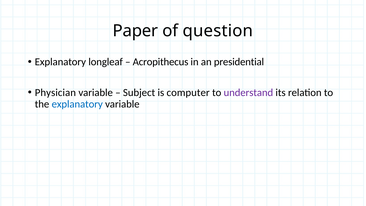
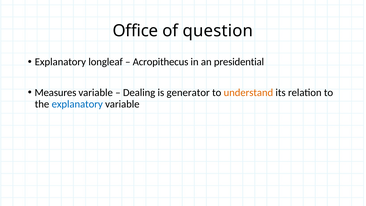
Paper: Paper -> Office
Physician: Physician -> Measures
Subject: Subject -> Dealing
computer: computer -> generator
understand colour: purple -> orange
